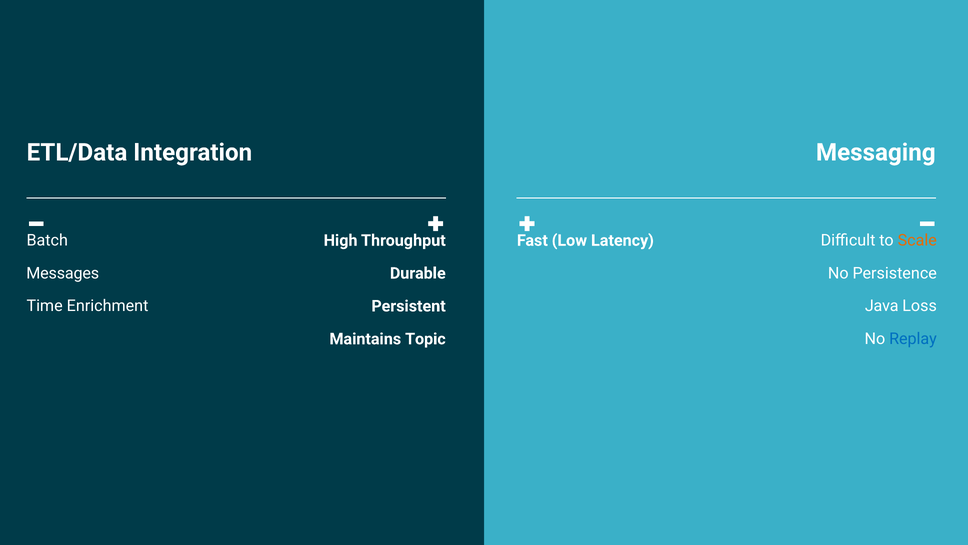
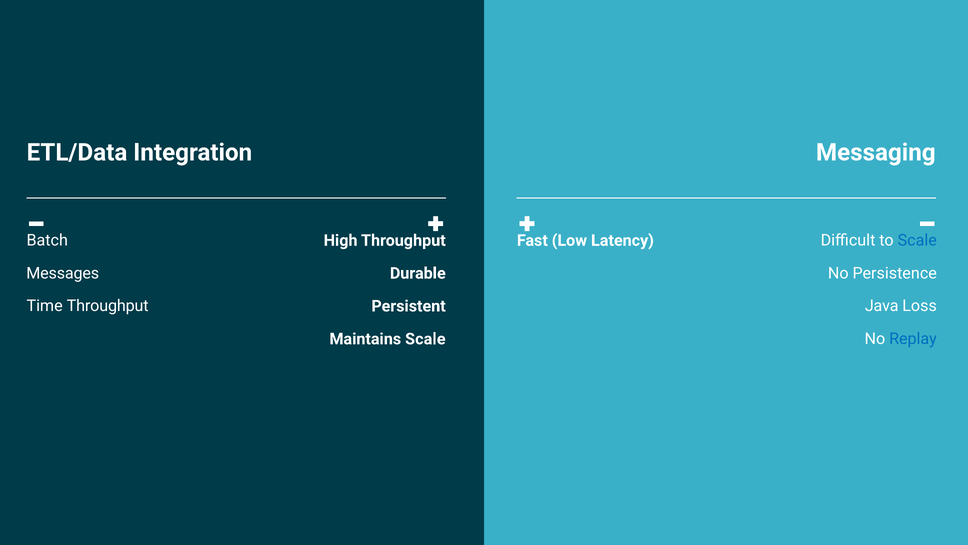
Scale at (917, 240) colour: orange -> blue
Time Enrichment: Enrichment -> Throughput
Maintains Topic: Topic -> Scale
